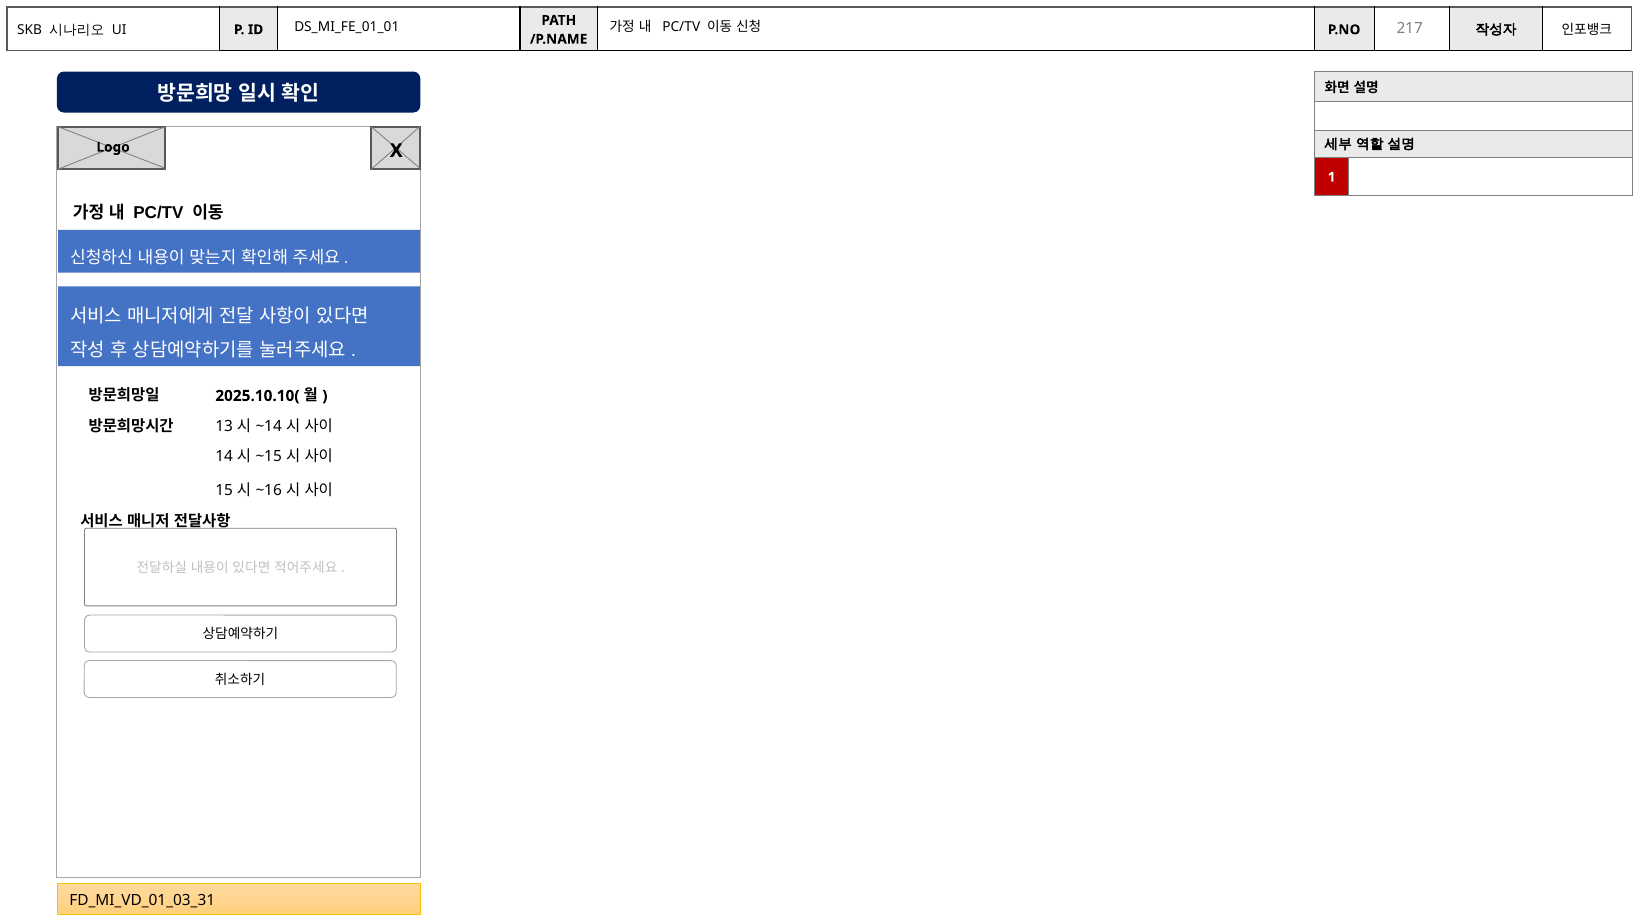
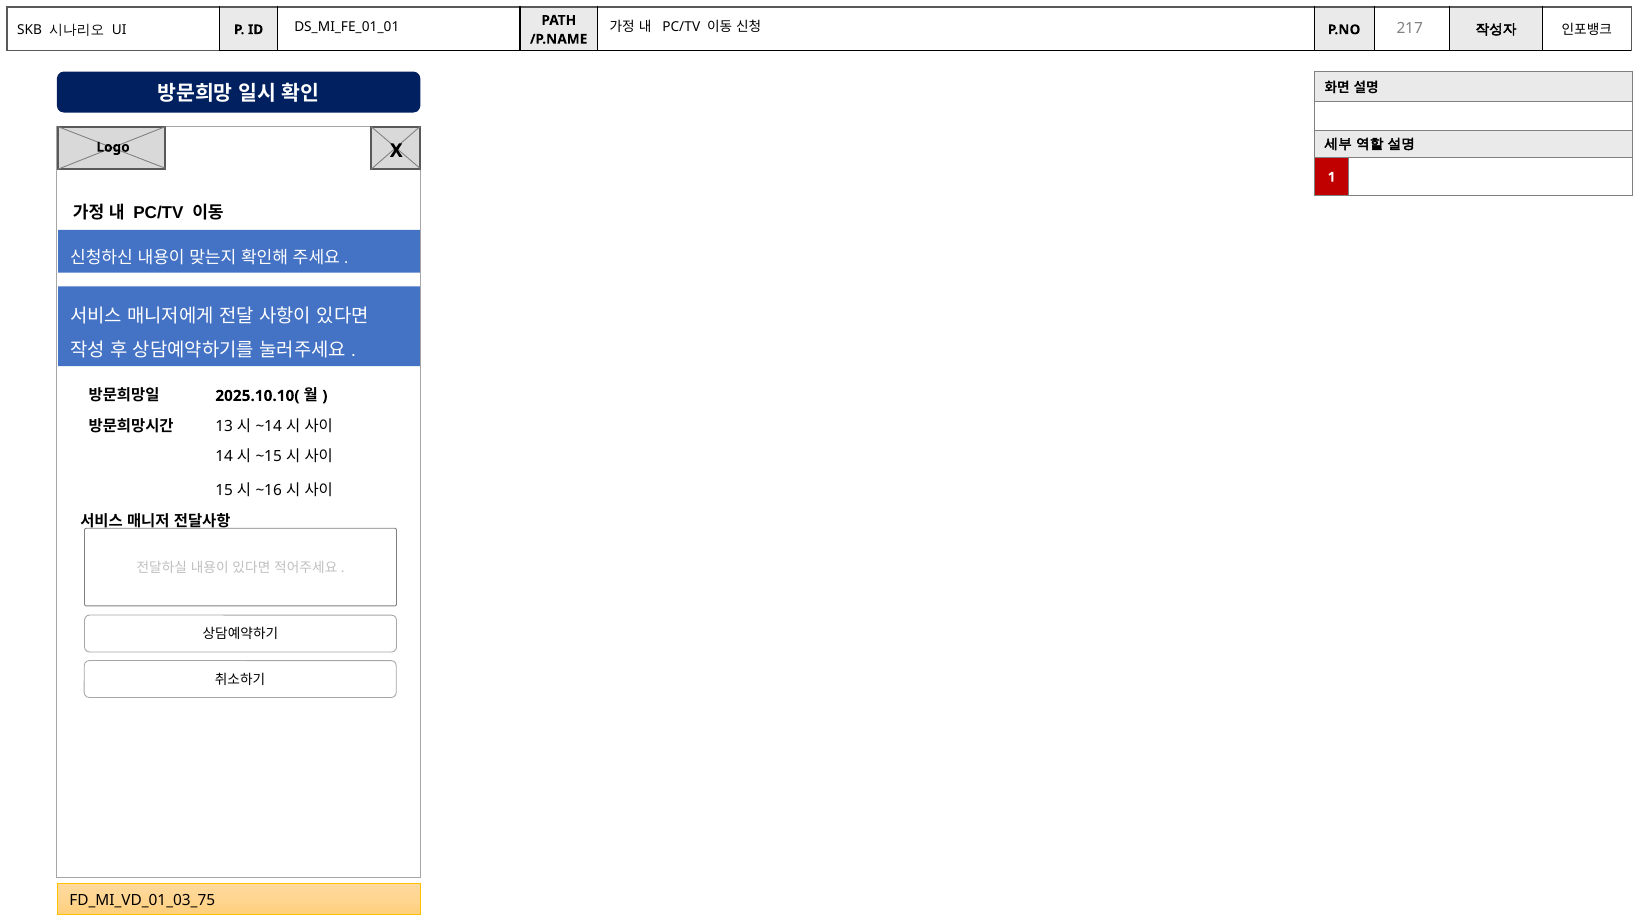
FD_MI_VD_01_03_31: FD_MI_VD_01_03_31 -> FD_MI_VD_01_03_75
